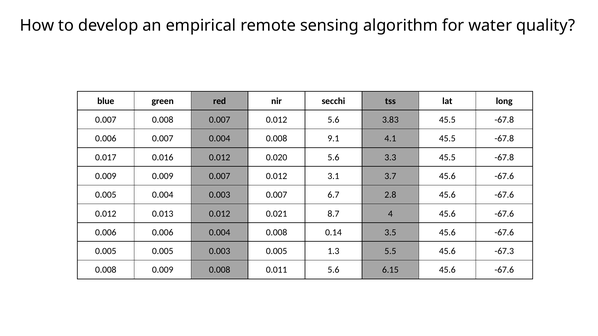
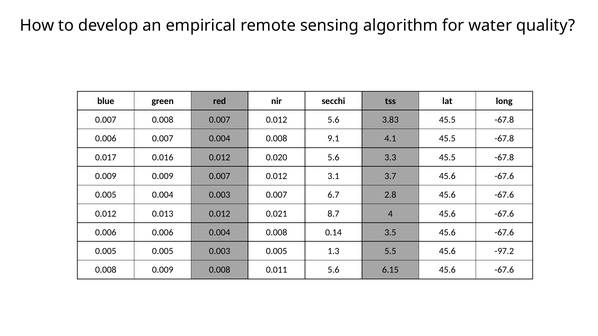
-67.3: -67.3 -> -97.2
